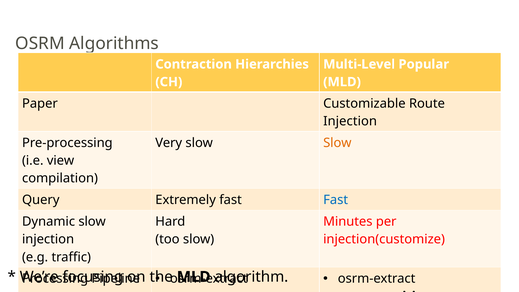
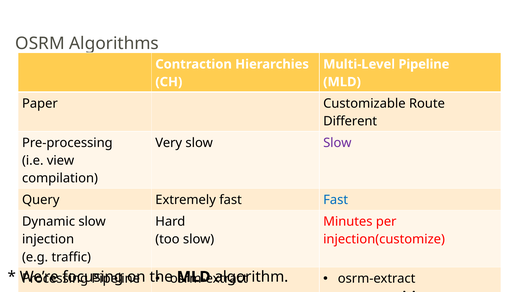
Multi-Level Popular: Popular -> Pipeline
Injection at (350, 121): Injection -> Different
Slow at (337, 143) colour: orange -> purple
